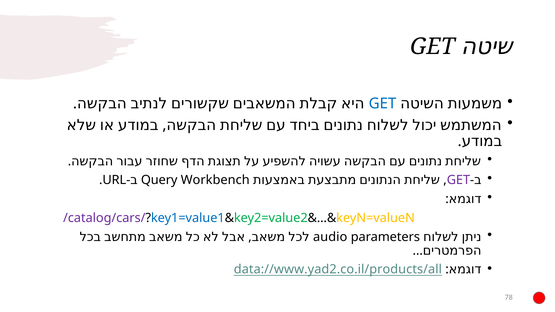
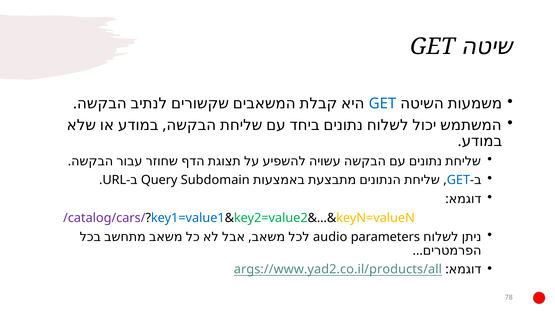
Workbench: Workbench -> Subdomain
GET at (458, 180) colour: purple -> blue
data://www.yad2.co.il/products/all: data://www.yad2.co.il/products/all -> args://www.yad2.co.il/products/all
